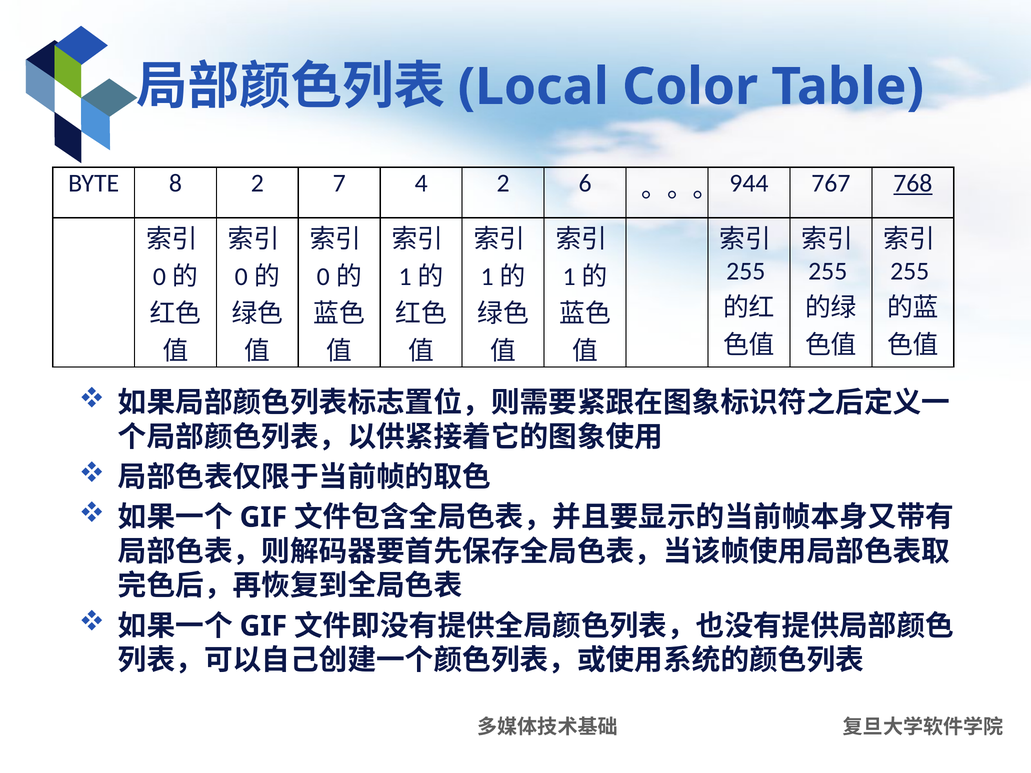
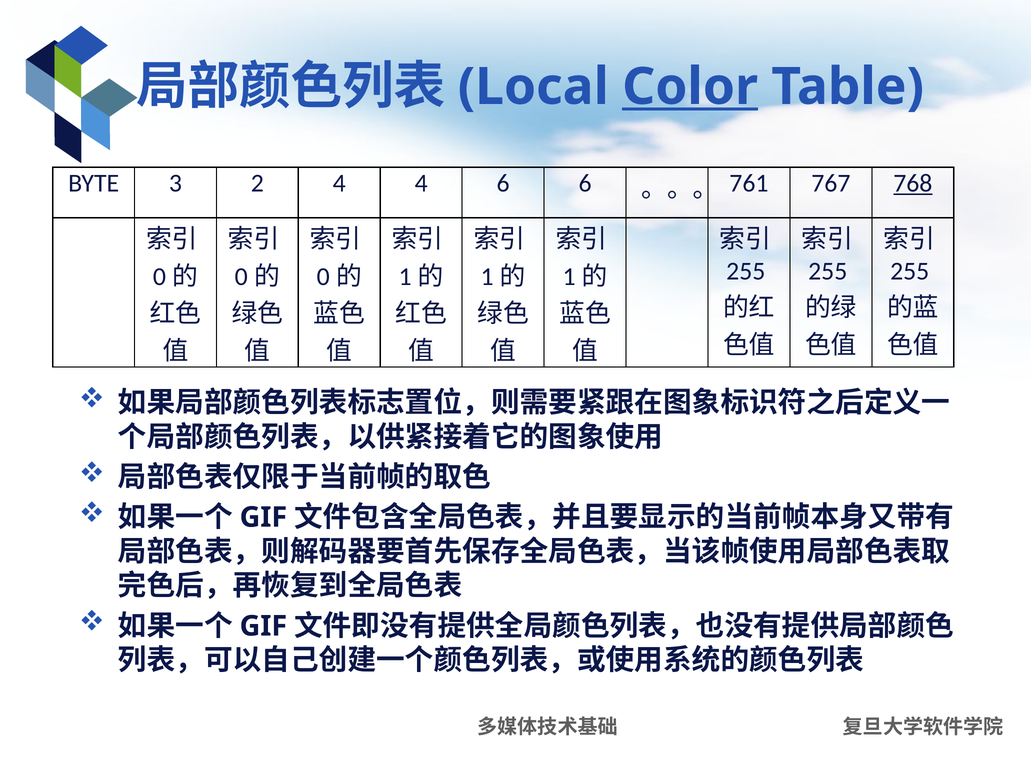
Color underline: none -> present
8: 8 -> 3
2 7: 7 -> 4
4 2: 2 -> 6
944: 944 -> 761
